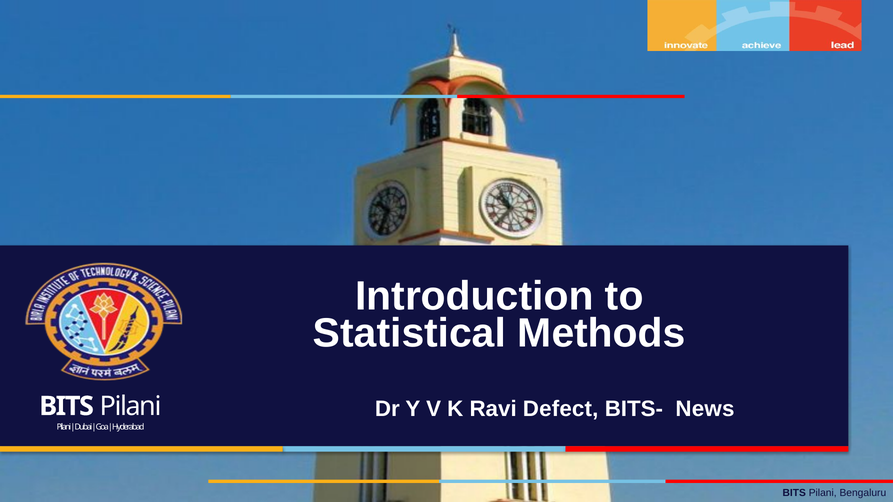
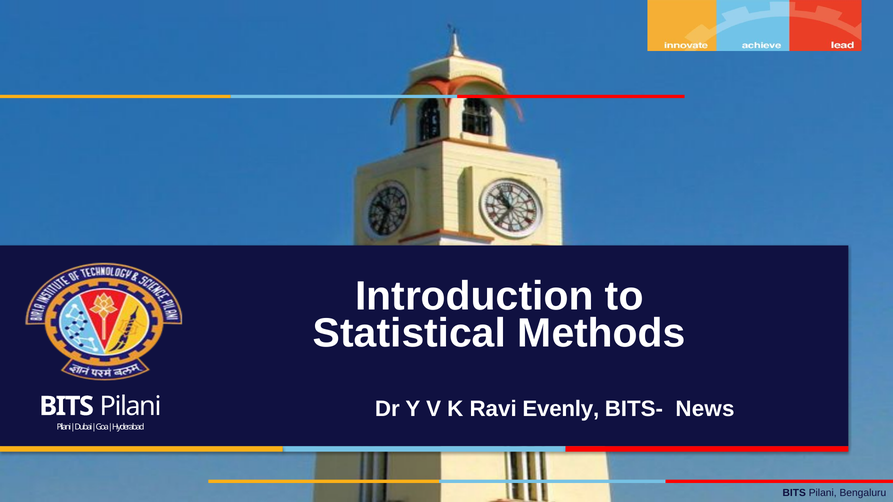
Defect: Defect -> Evenly
